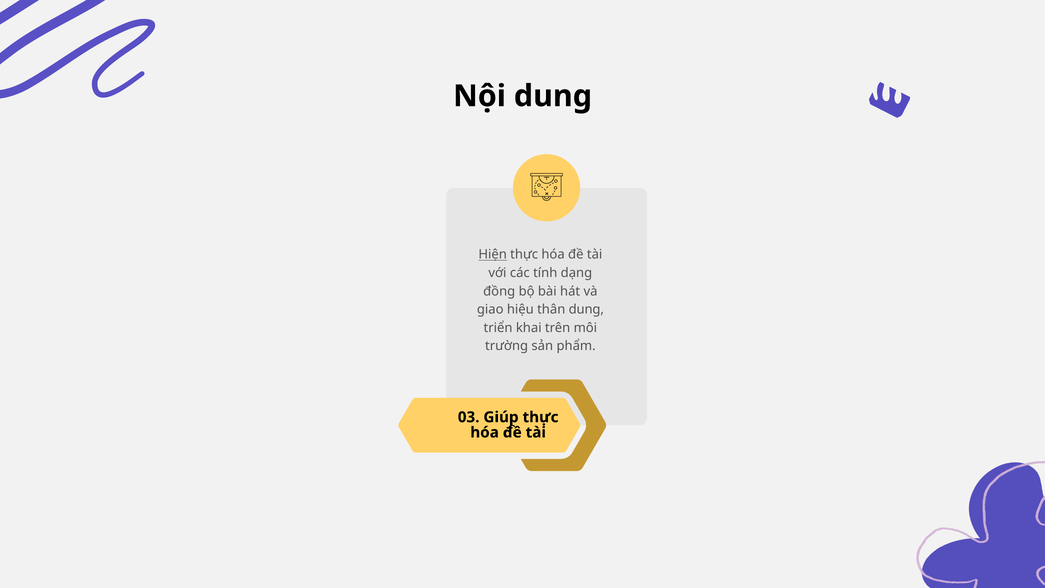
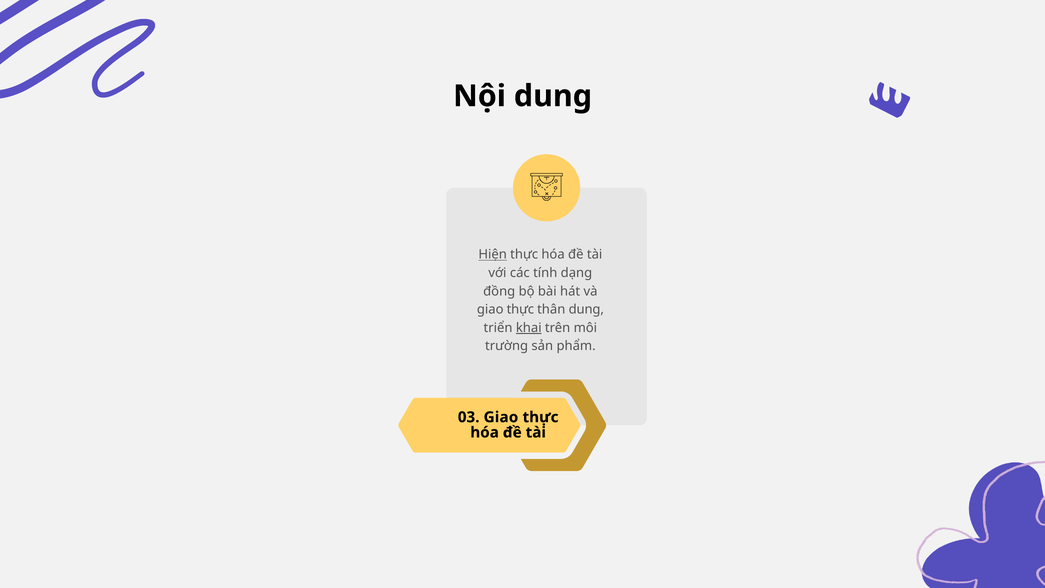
hiệu at (520, 309): hiệu -> thực
khai underline: none -> present
03 Giúp: Giúp -> Giao
